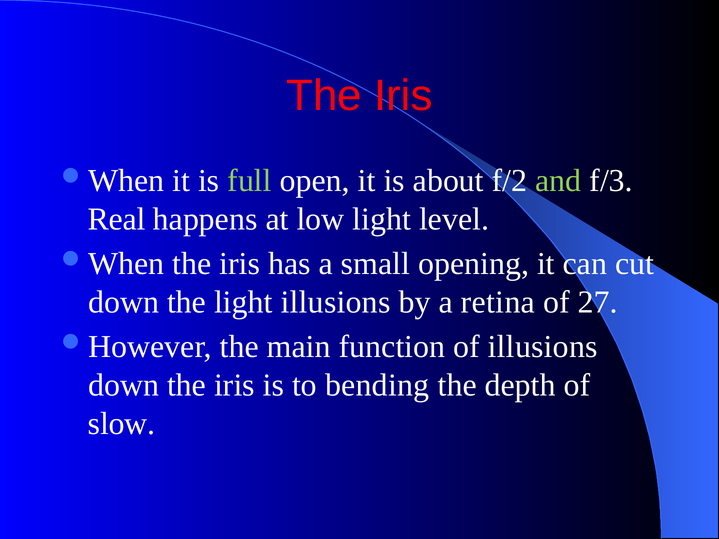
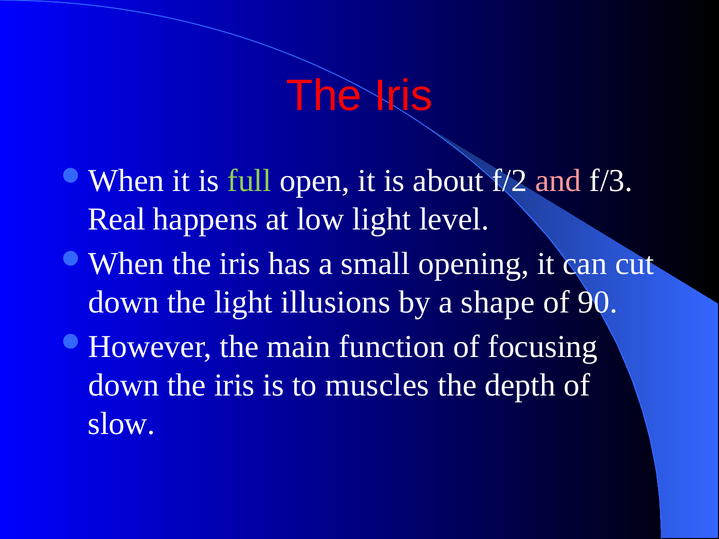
and colour: light green -> pink
retina: retina -> shape
27: 27 -> 90
of illusions: illusions -> focusing
bending: bending -> muscles
